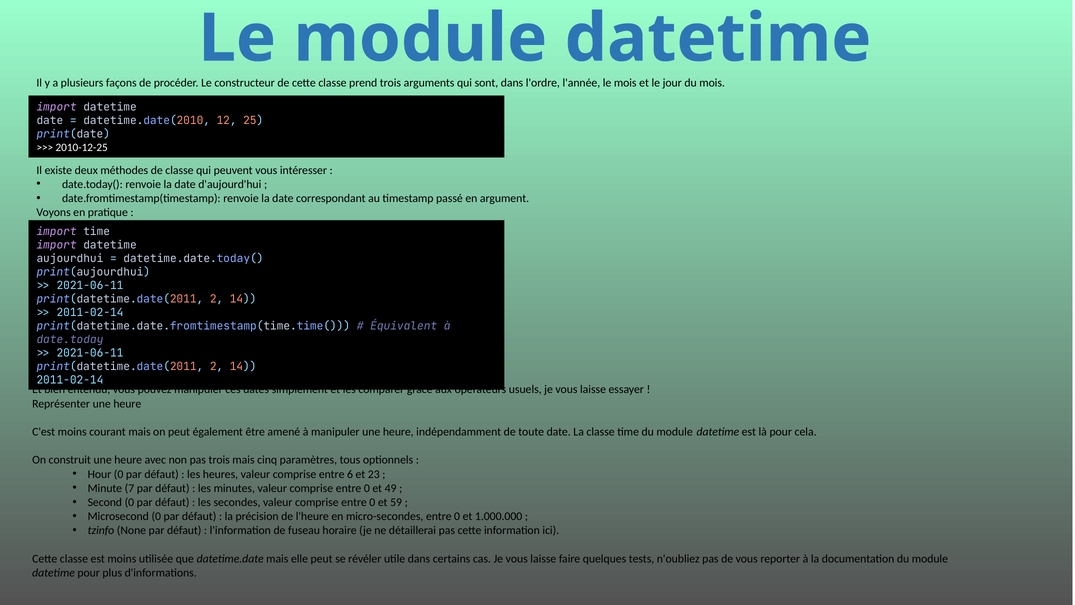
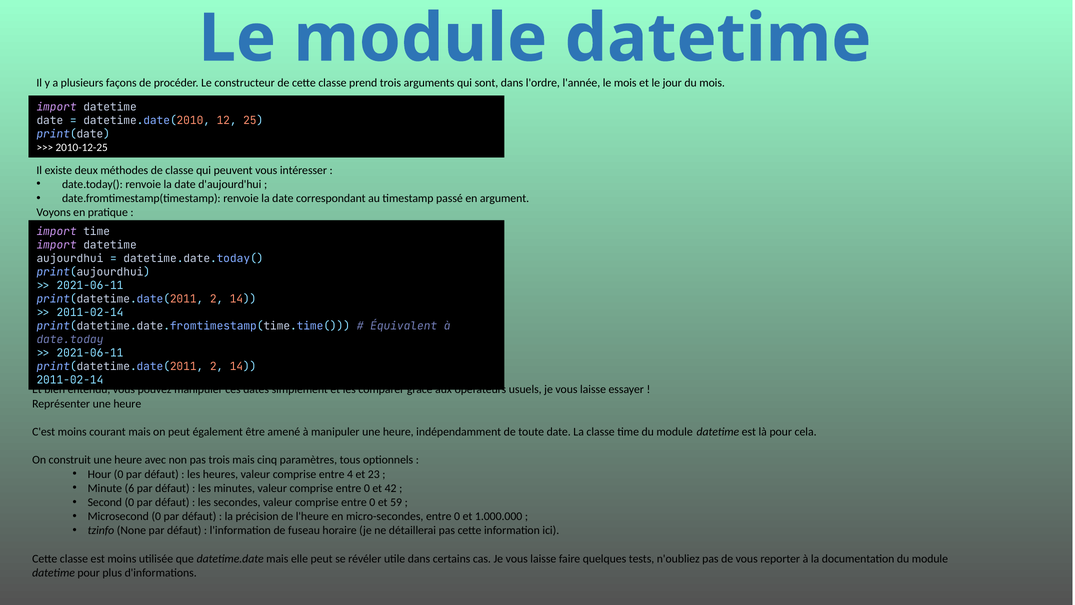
6: 6 -> 4
7: 7 -> 6
49: 49 -> 42
